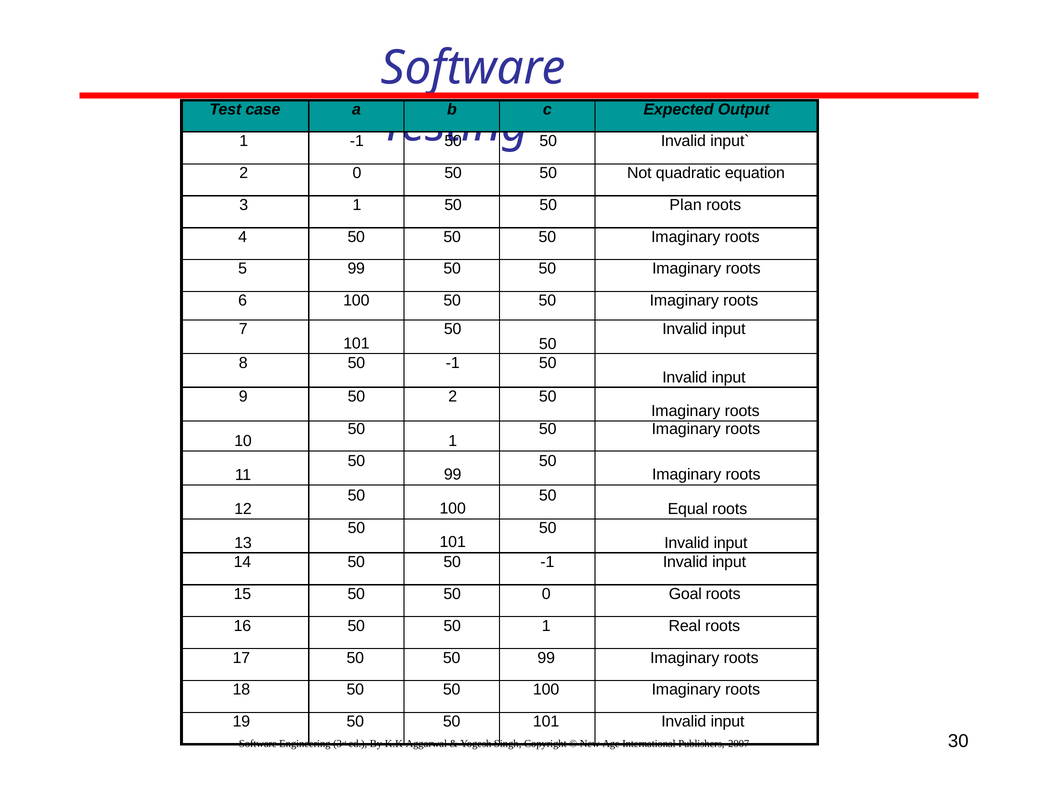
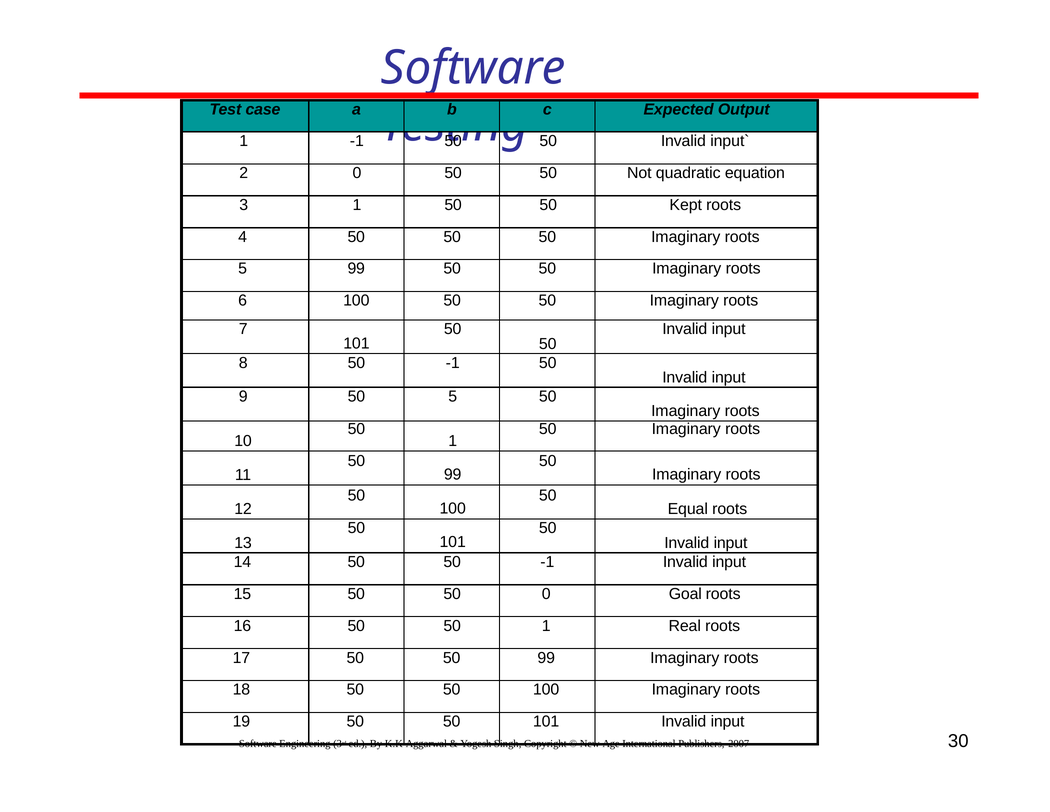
Plan: Plan -> Kept
50 2: 2 -> 5
